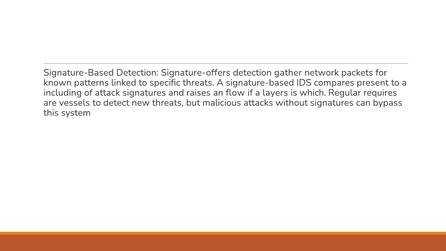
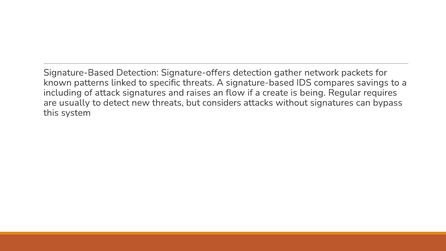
present: present -> savings
layers: layers -> create
which: which -> being
vessels: vessels -> usually
malicious: malicious -> considers
